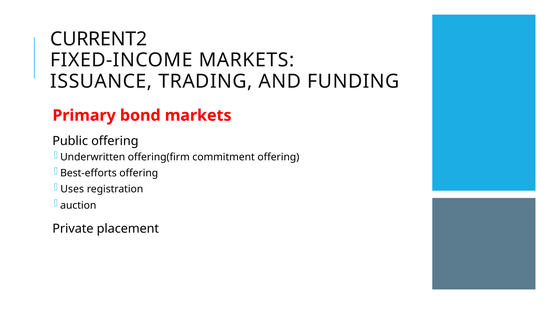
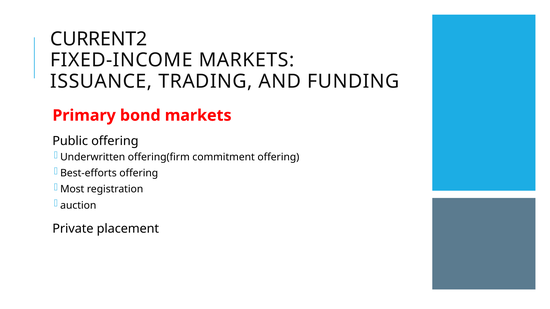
Uses: Uses -> Most
